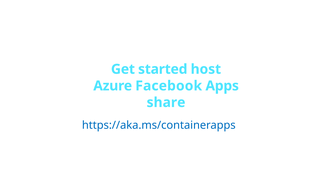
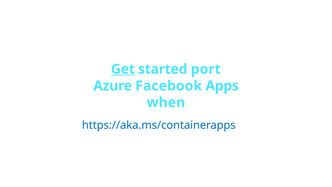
Get underline: none -> present
host: host -> port
share: share -> when
